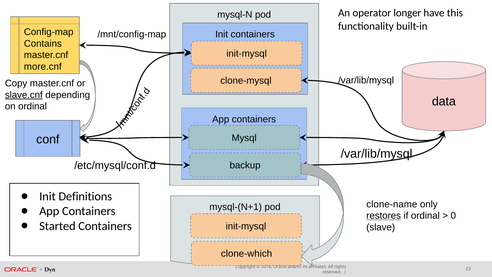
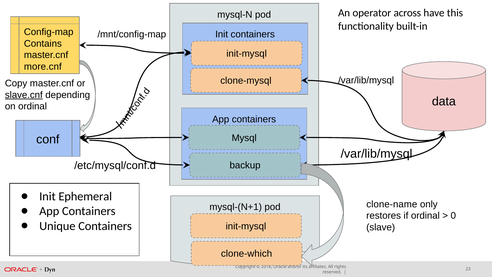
longer: longer -> across
Definitions: Definitions -> Ephemeral
restores underline: present -> none
Started: Started -> Unique
